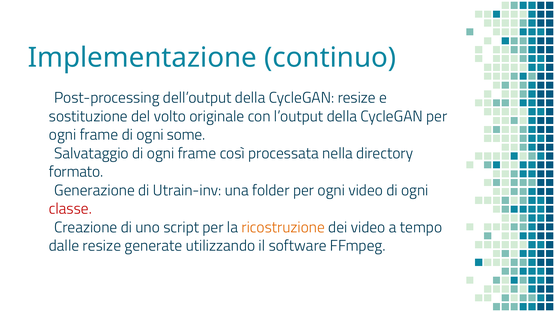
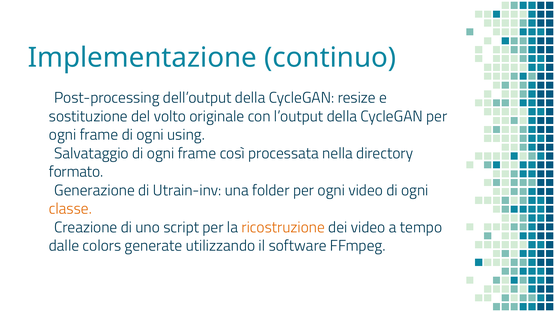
some: some -> using
classe colour: red -> orange
dalle resize: resize -> colors
